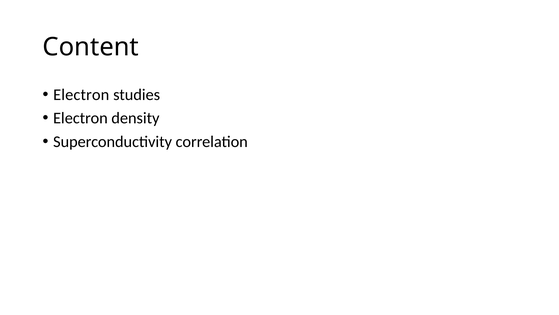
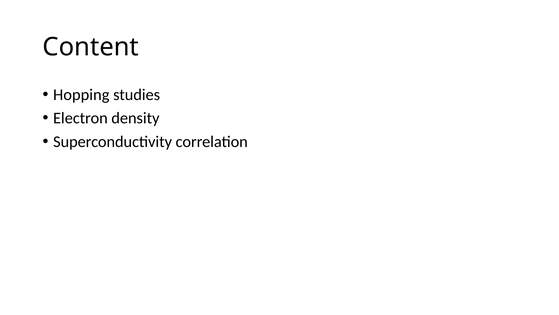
Electron at (81, 95): Electron -> Hopping
